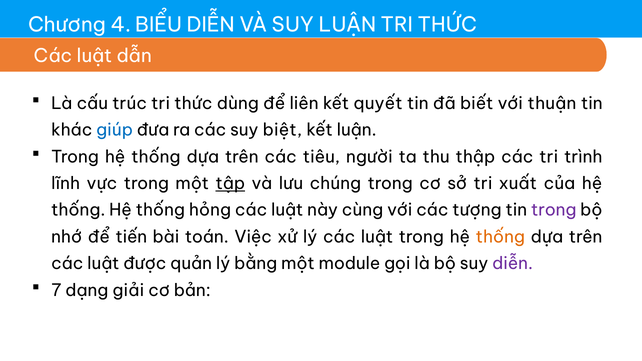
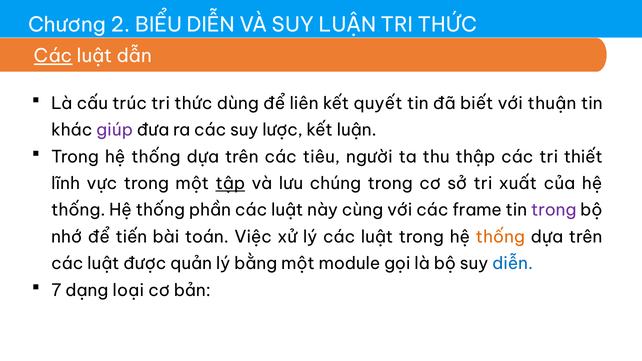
4: 4 -> 2
Các at (53, 56) underline: none -> present
giúp colour: blue -> purple
biệt: biệt -> lược
trình: trình -> thiết
hỏng: hỏng -> phần
tượng: tượng -> frame
diễn at (513, 264) colour: purple -> blue
giải: giải -> loại
